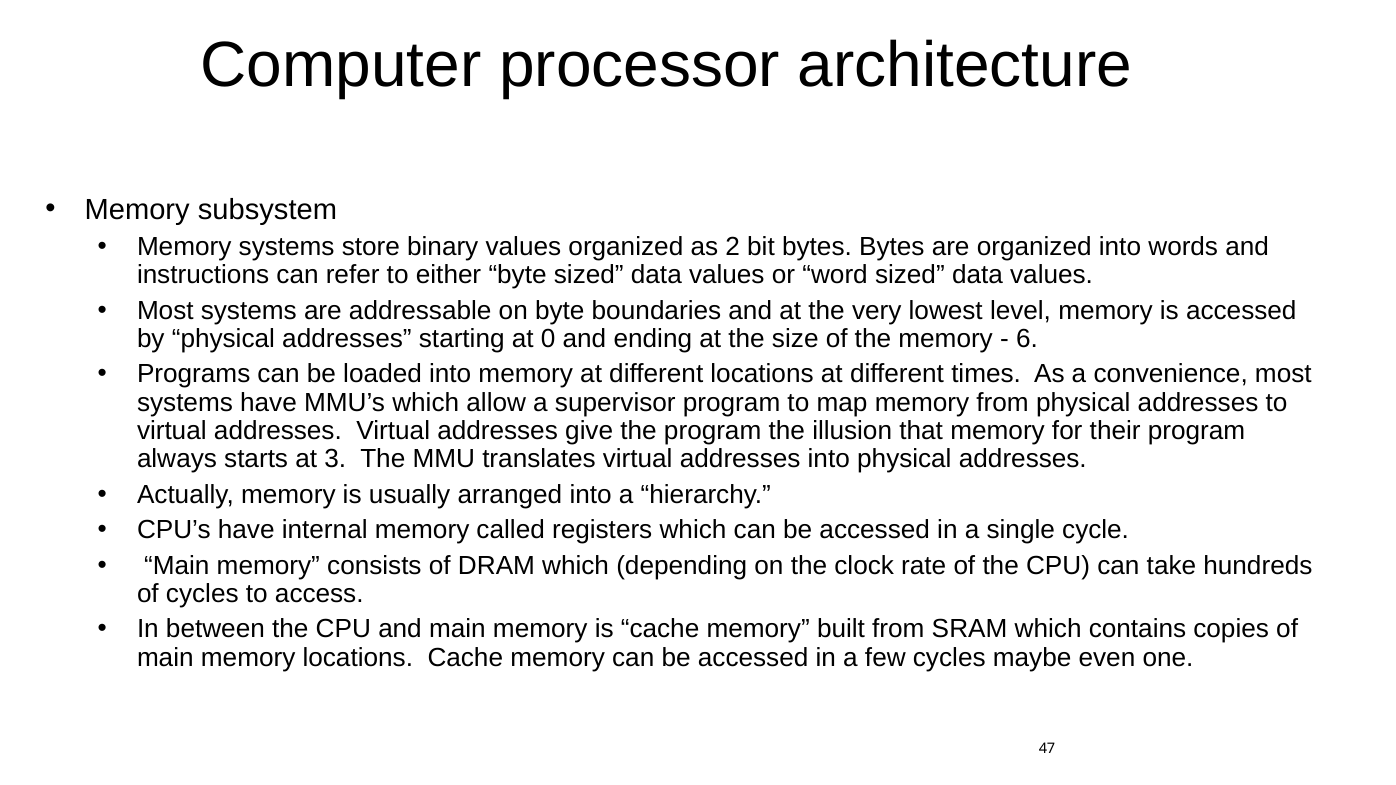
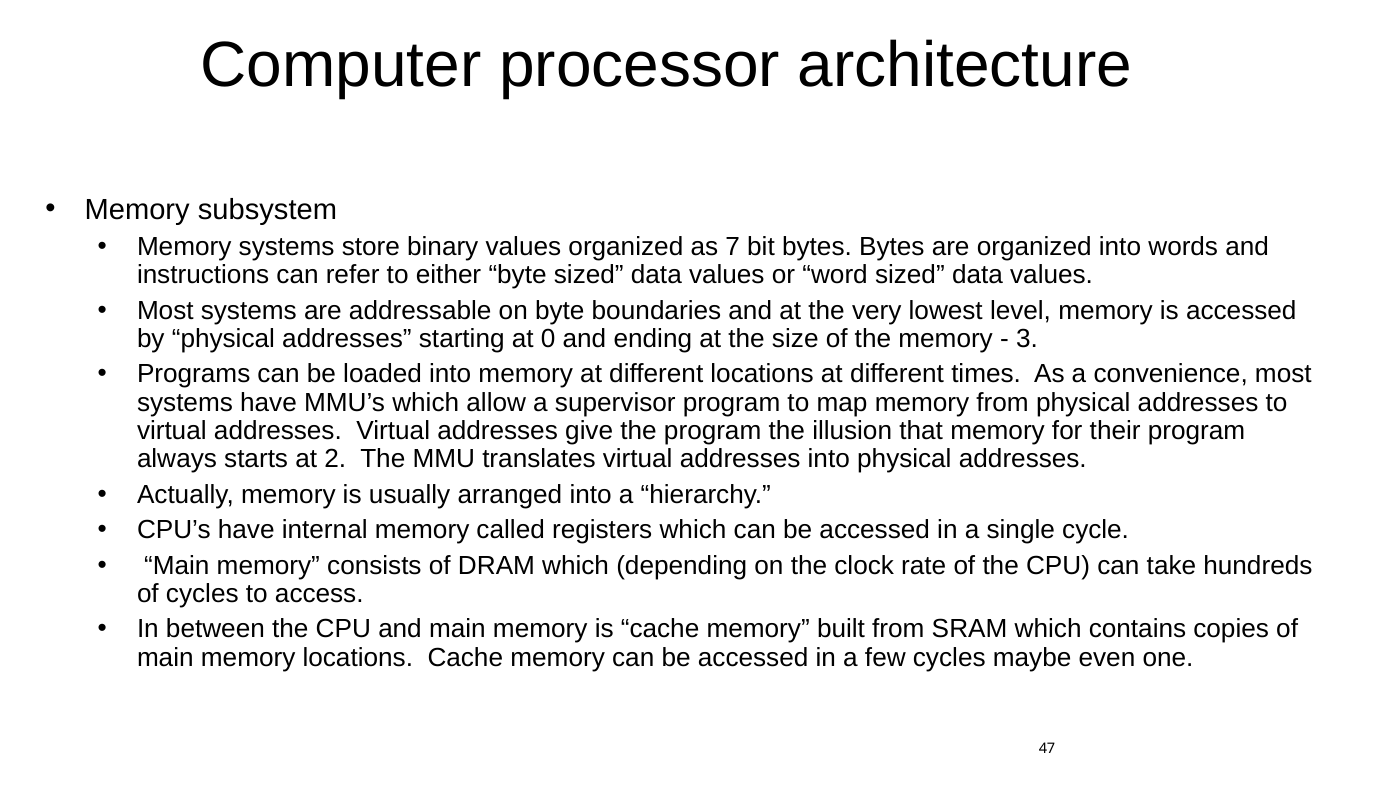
2: 2 -> 7
6: 6 -> 3
3: 3 -> 2
